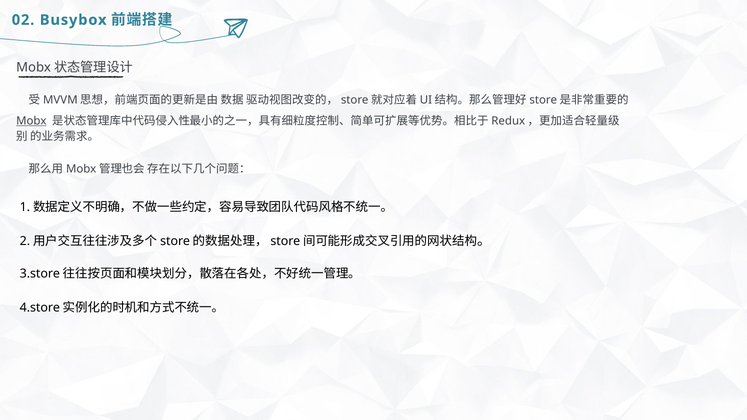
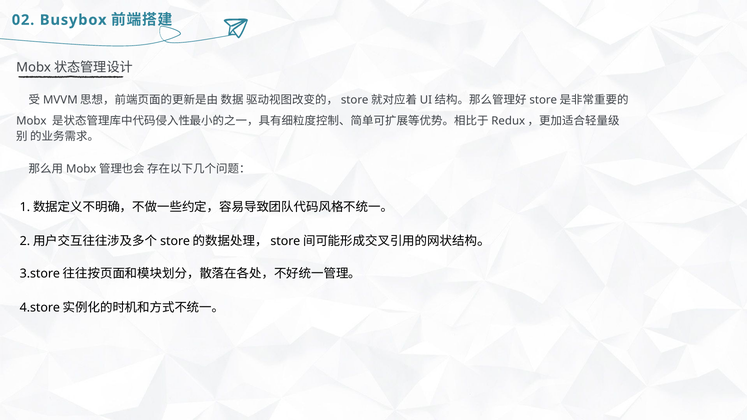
Mobx underline: present -> none
